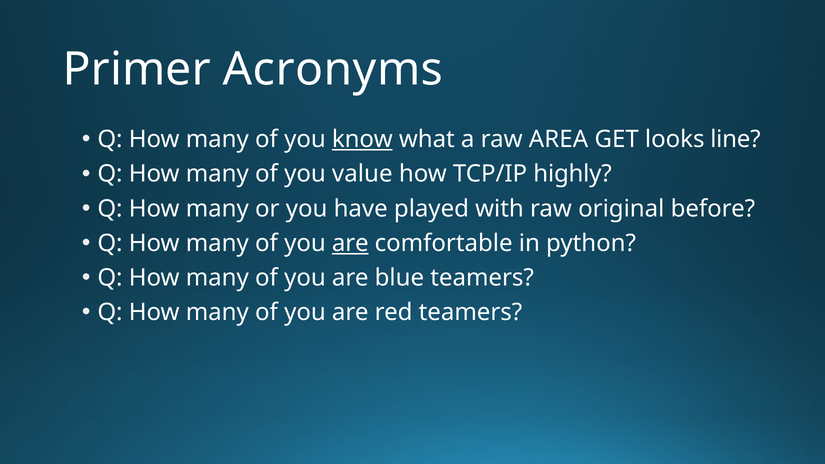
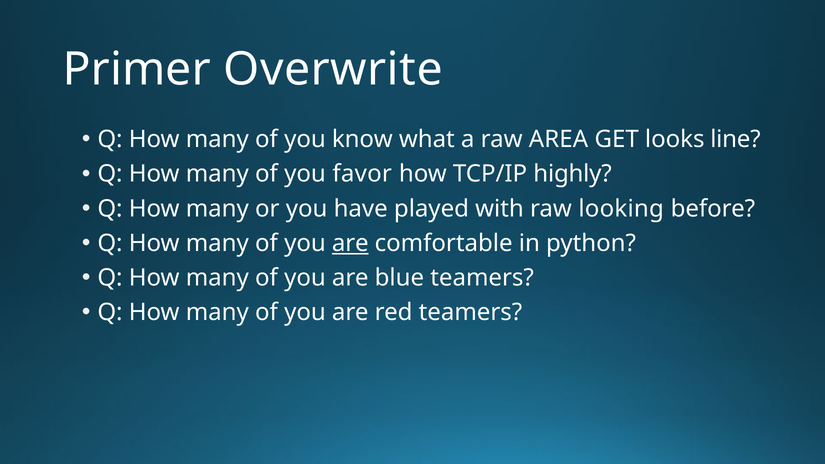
Acronyms: Acronyms -> Overwrite
know underline: present -> none
value: value -> favor
original: original -> looking
